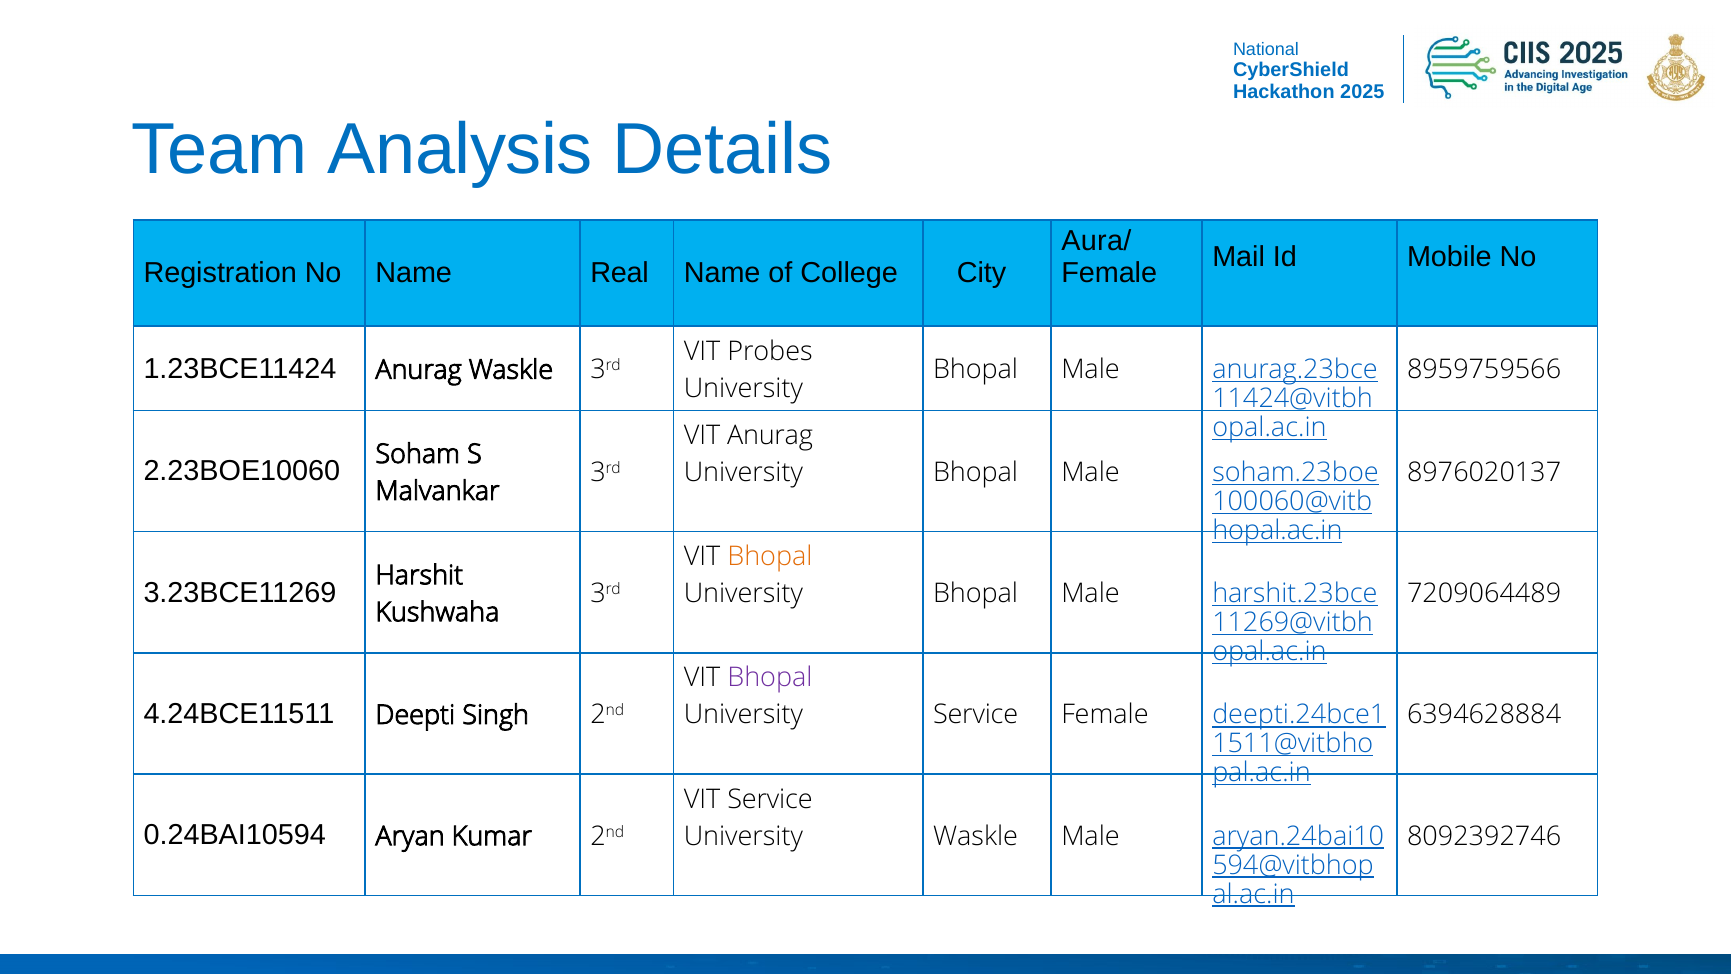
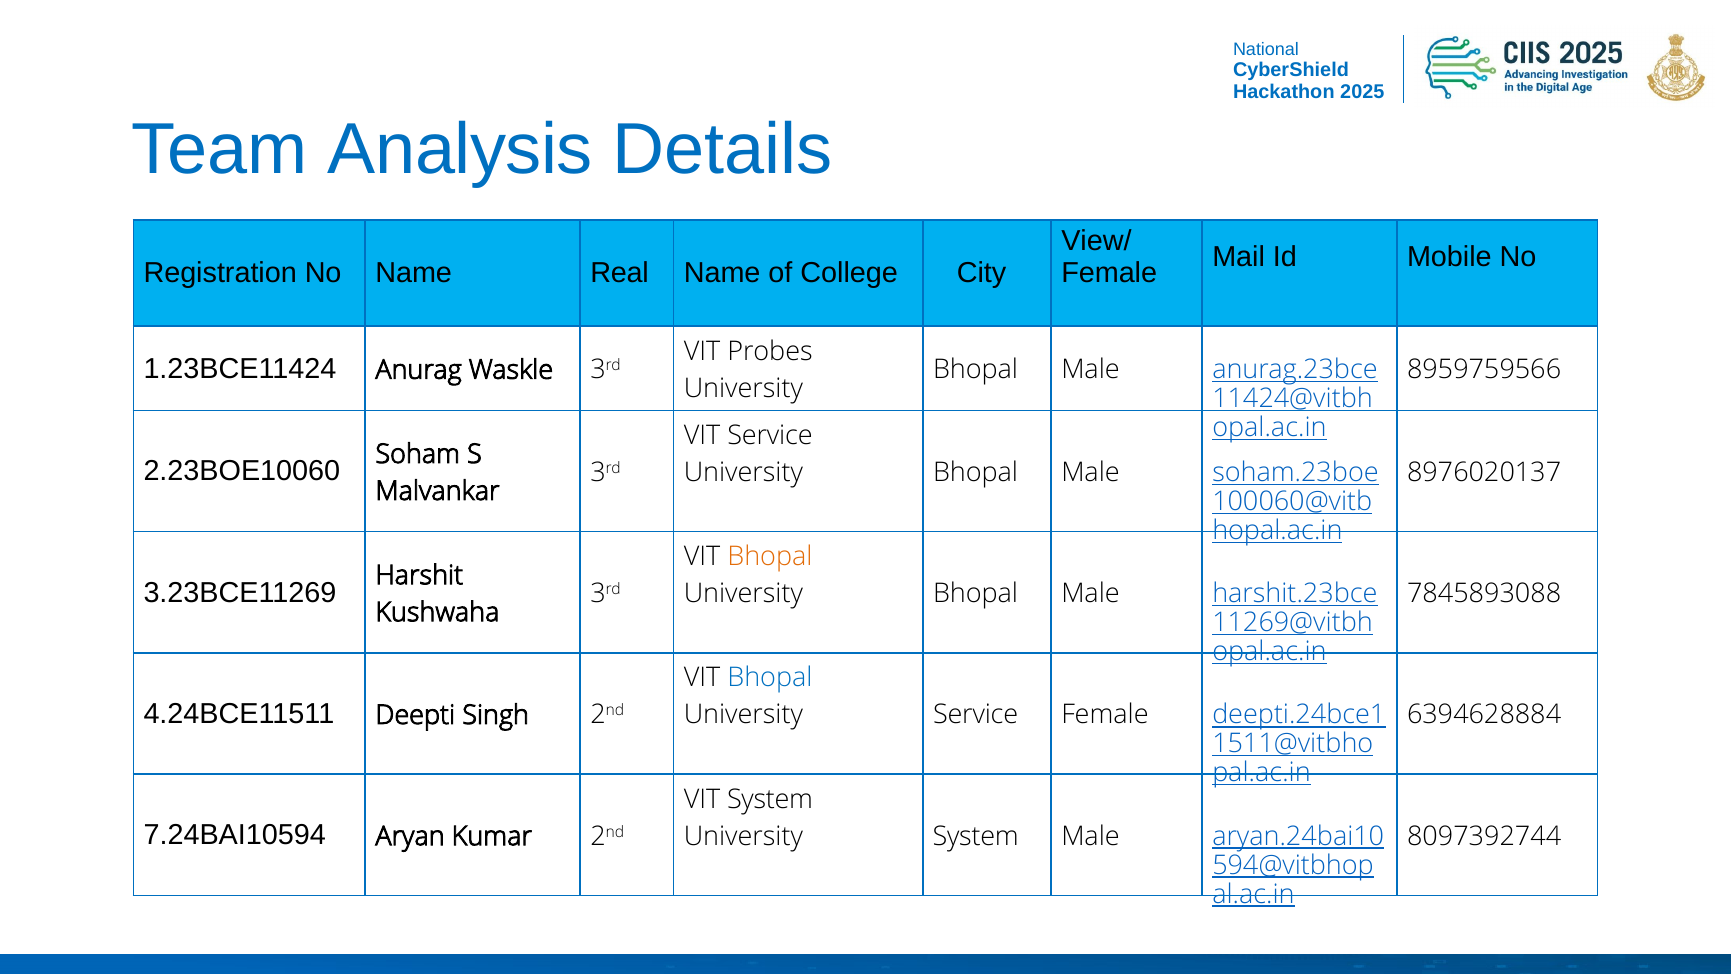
Aura/: Aura/ -> View/
VIT Anurag: Anurag -> Service
7209064489: 7209064489 -> 7845893088
Bhopal at (770, 678) colour: purple -> blue
VIT Service: Service -> System
0.24BAI10594: 0.24BAI10594 -> 7.24BAI10594
University Waskle: Waskle -> System
8092392746: 8092392746 -> 8097392744
